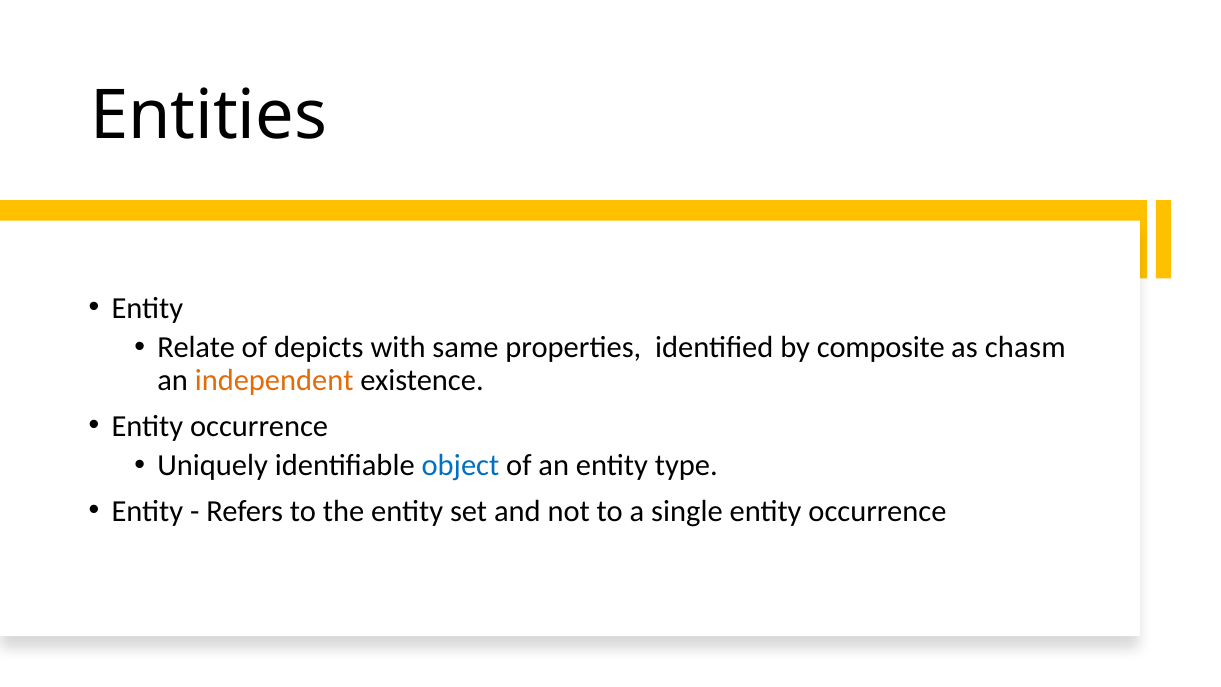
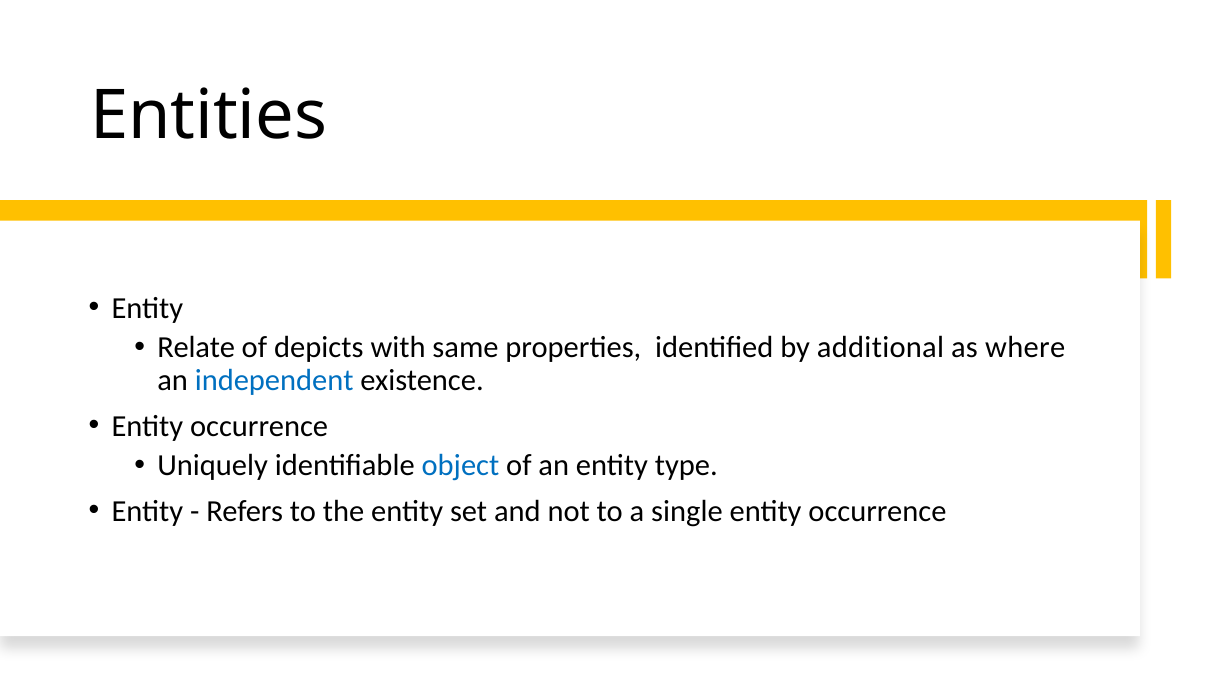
composite: composite -> additional
chasm: chasm -> where
independent colour: orange -> blue
